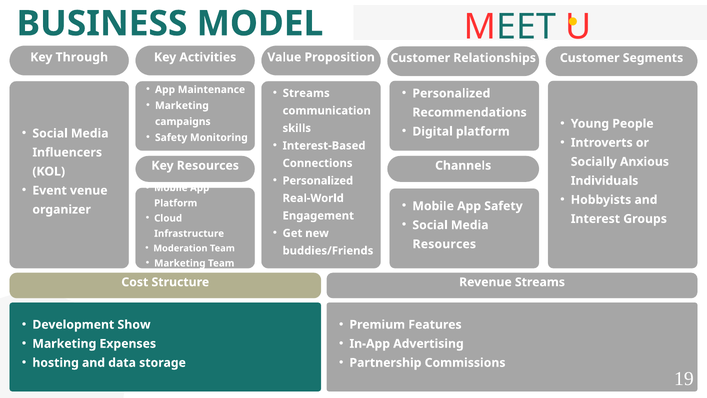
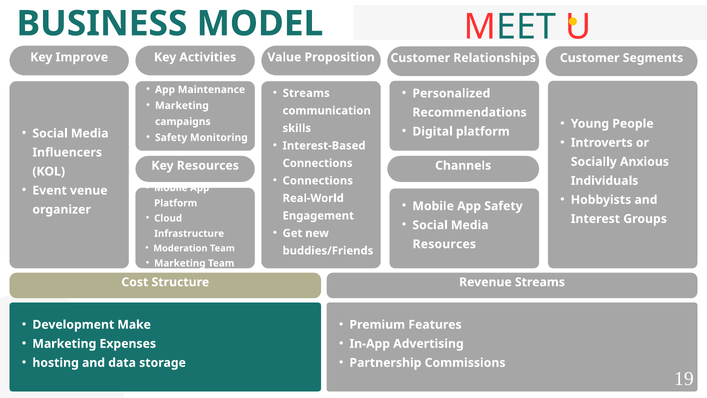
Through: Through -> Improve
Personalized at (318, 181): Personalized -> Connections
Show: Show -> Make
